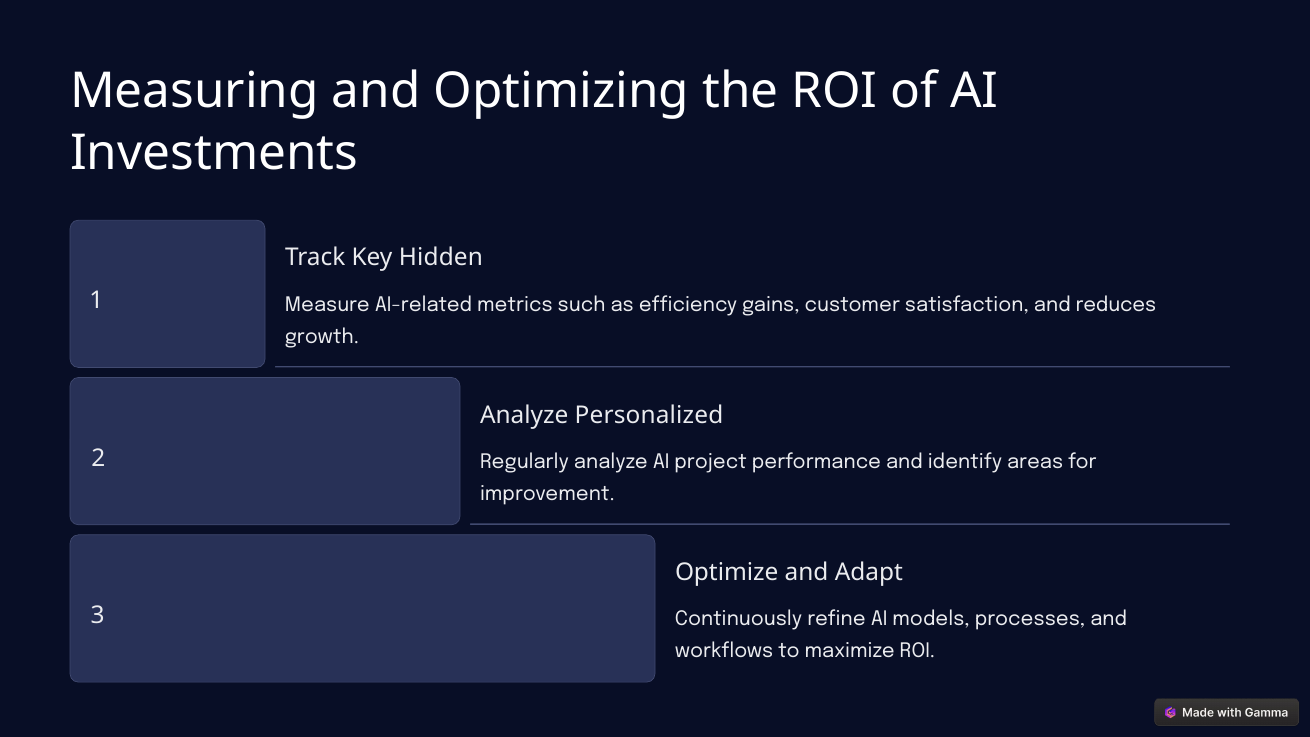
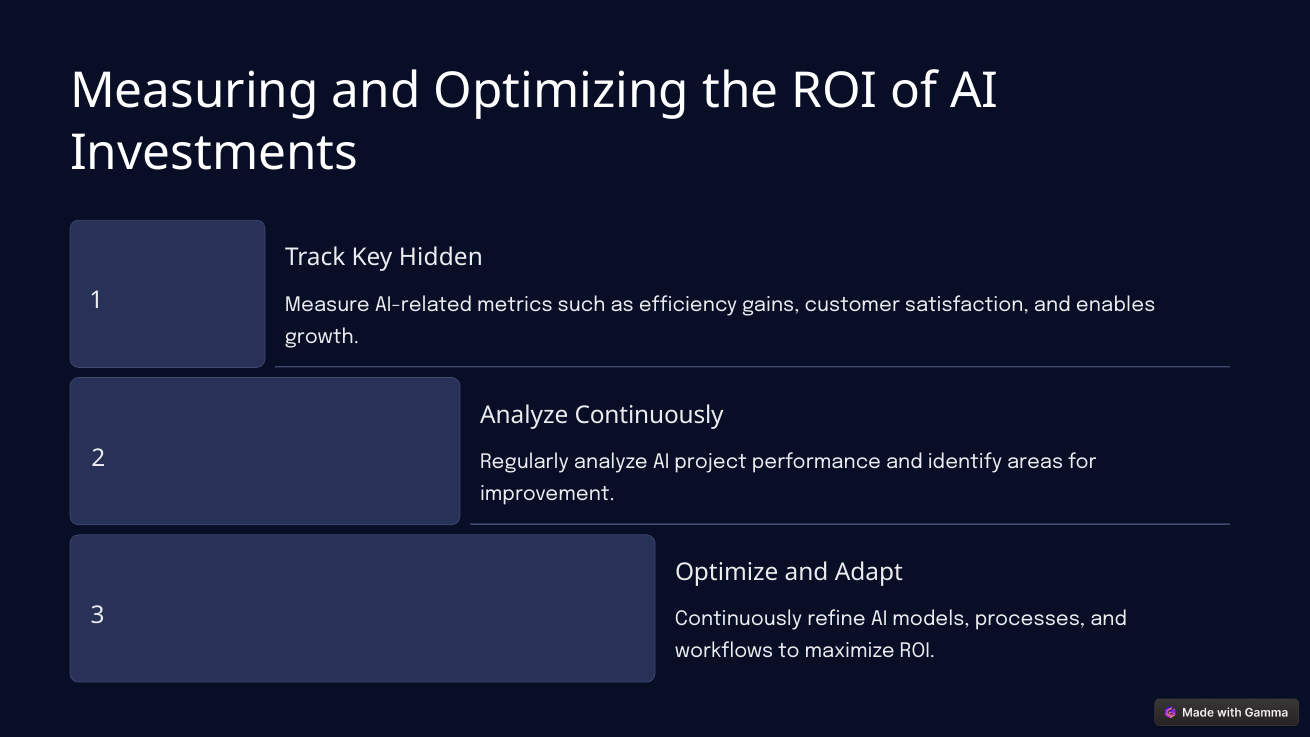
reduces: reduces -> enables
Analyze Personalized: Personalized -> Continuously
